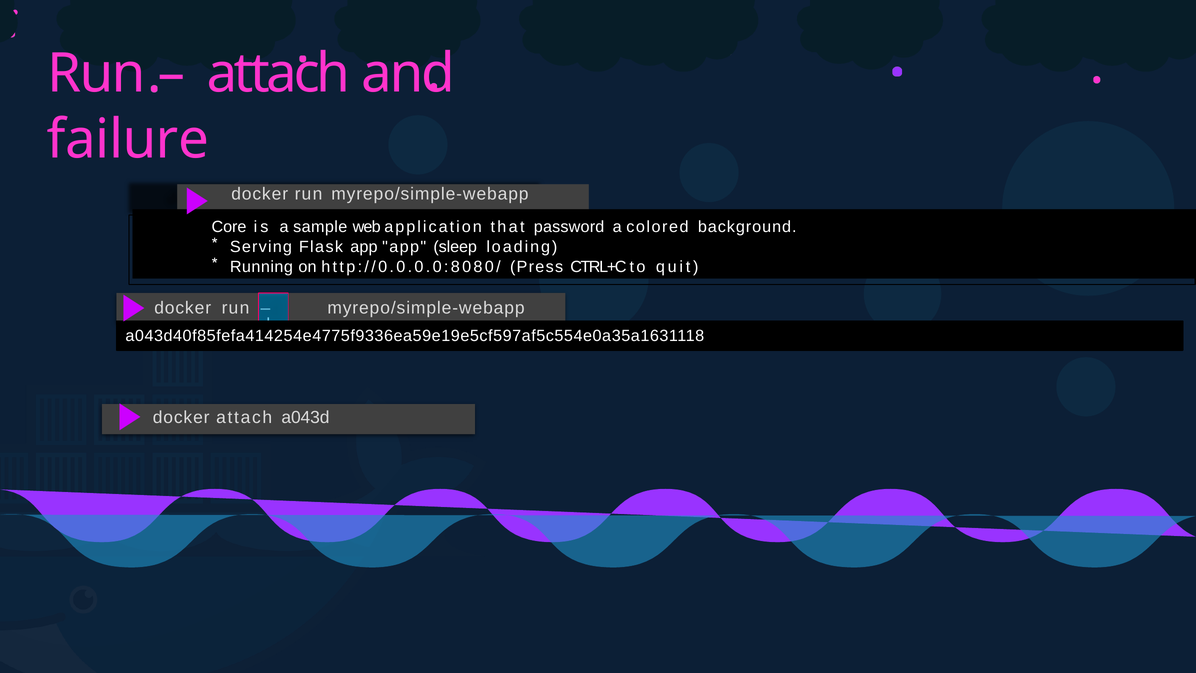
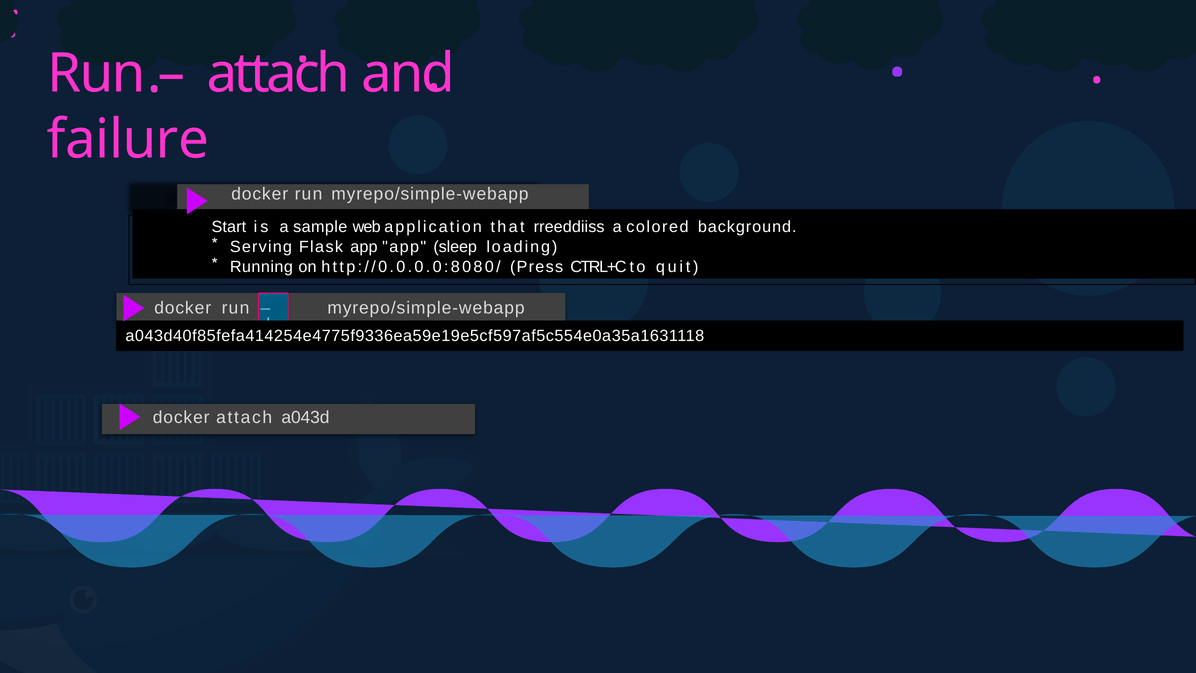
Core: Core -> Start
password: password -> rreeddiiss
